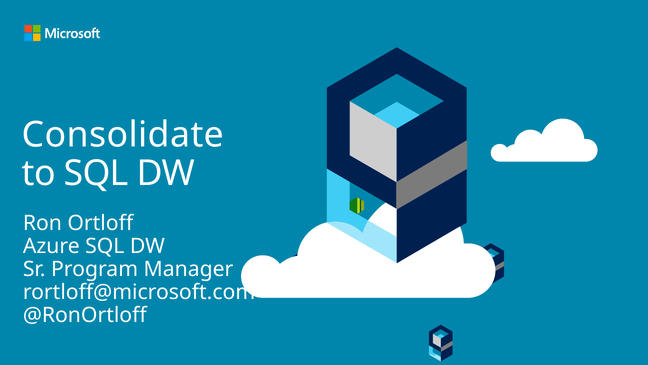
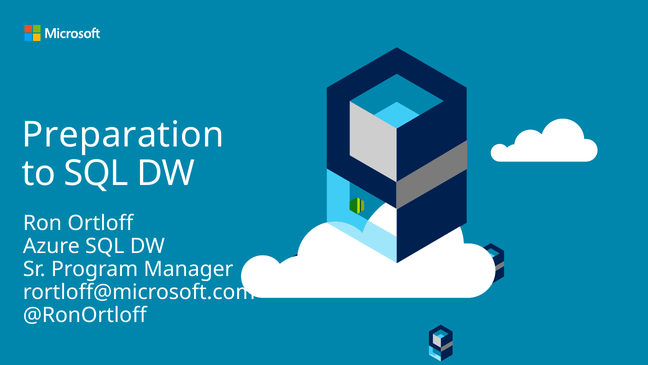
Consolidate: Consolidate -> Preparation
